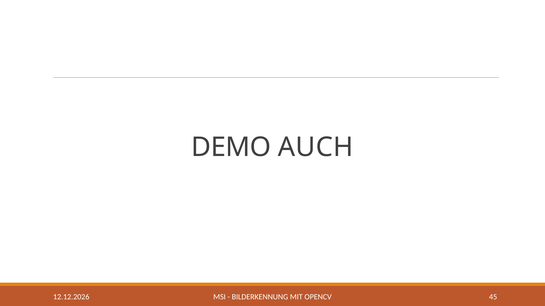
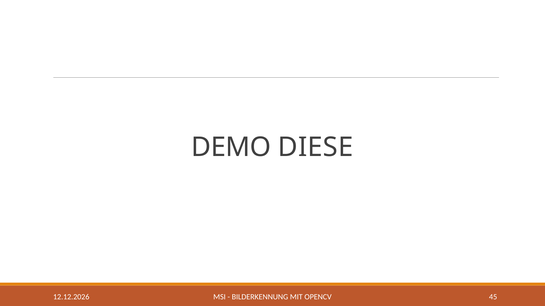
AUCH: AUCH -> DIESE
